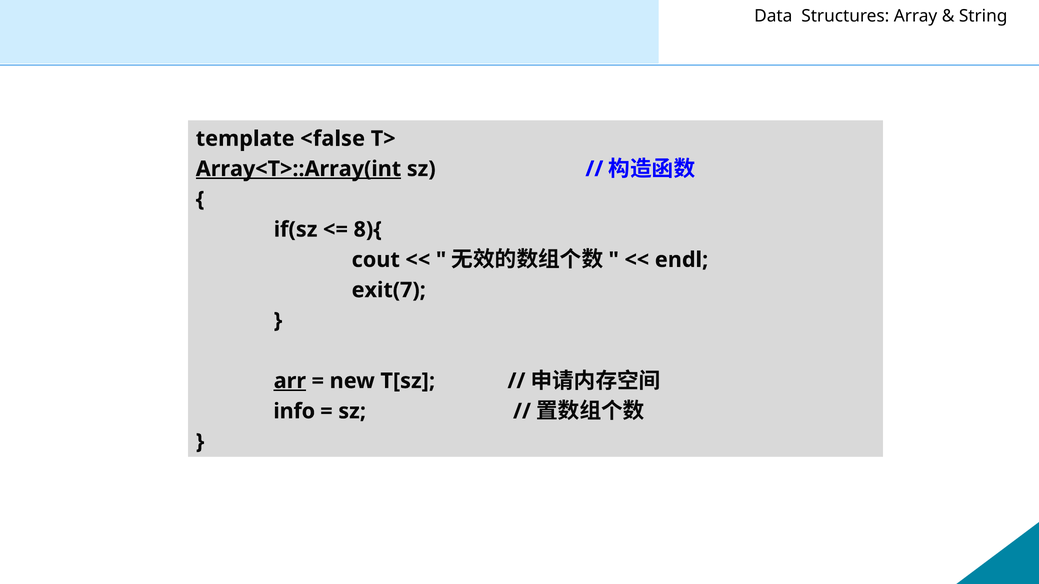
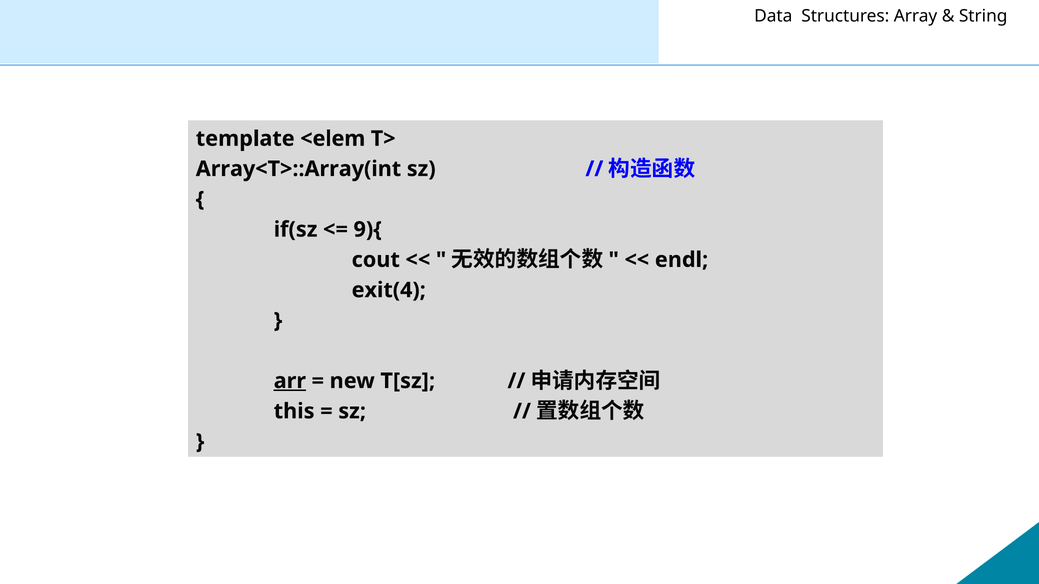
<false: <false -> <elem
Array<T>::Array(int underline: present -> none
8){: 8){ -> 9){
exit(7: exit(7 -> exit(4
info: info -> this
